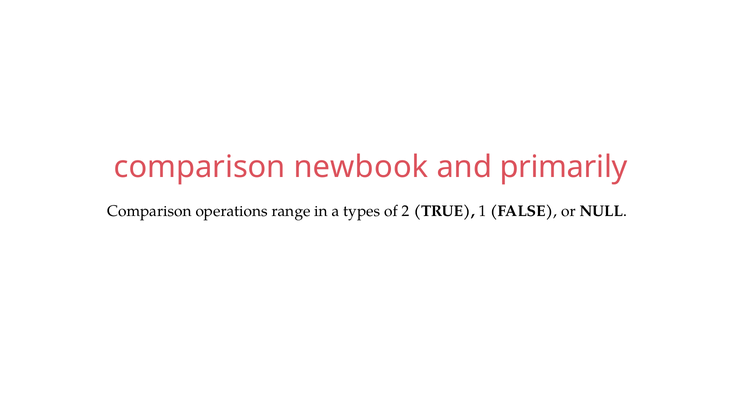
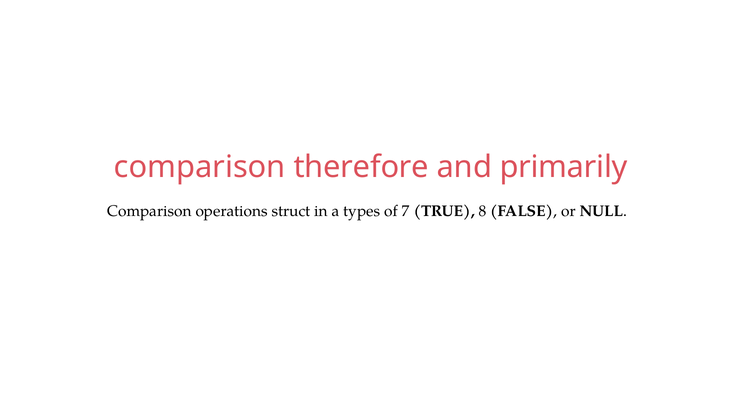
newbook: newbook -> therefore
range: range -> struct
2: 2 -> 7
1: 1 -> 8
